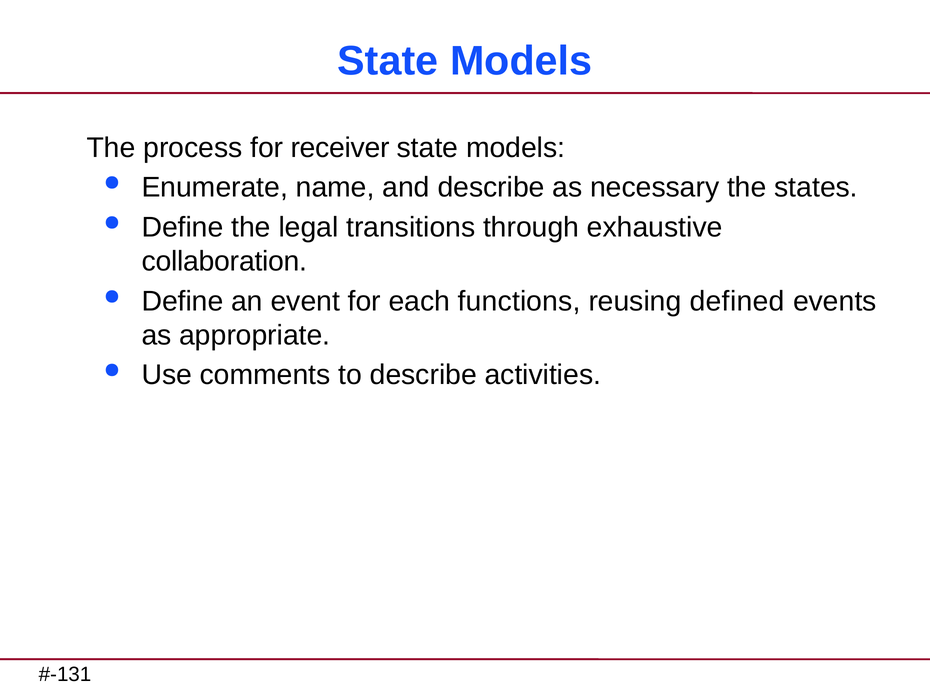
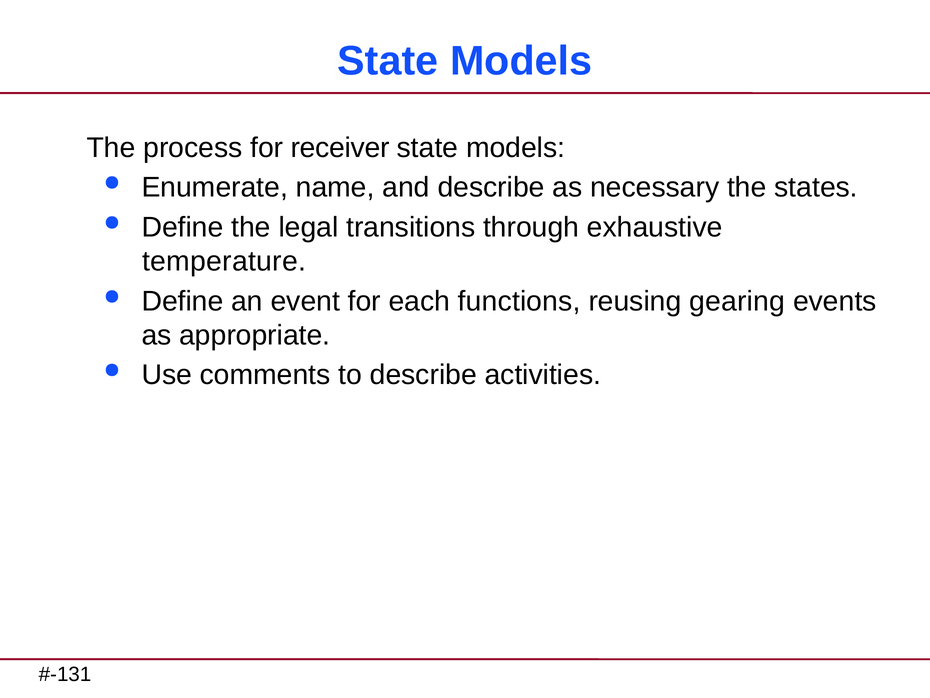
collaboration: collaboration -> temperature
defined: defined -> gearing
